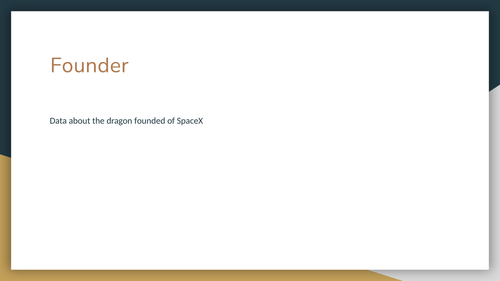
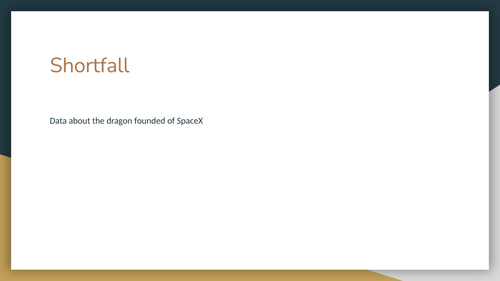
Founder: Founder -> Shortfall
